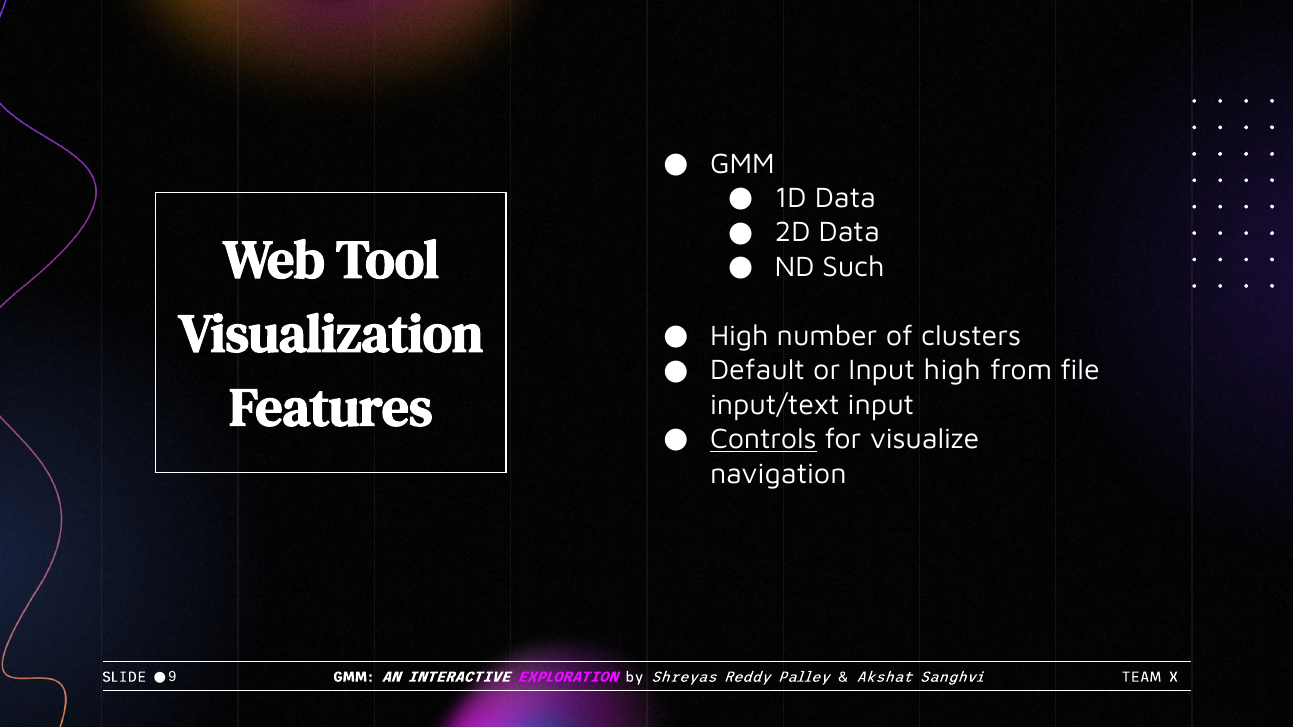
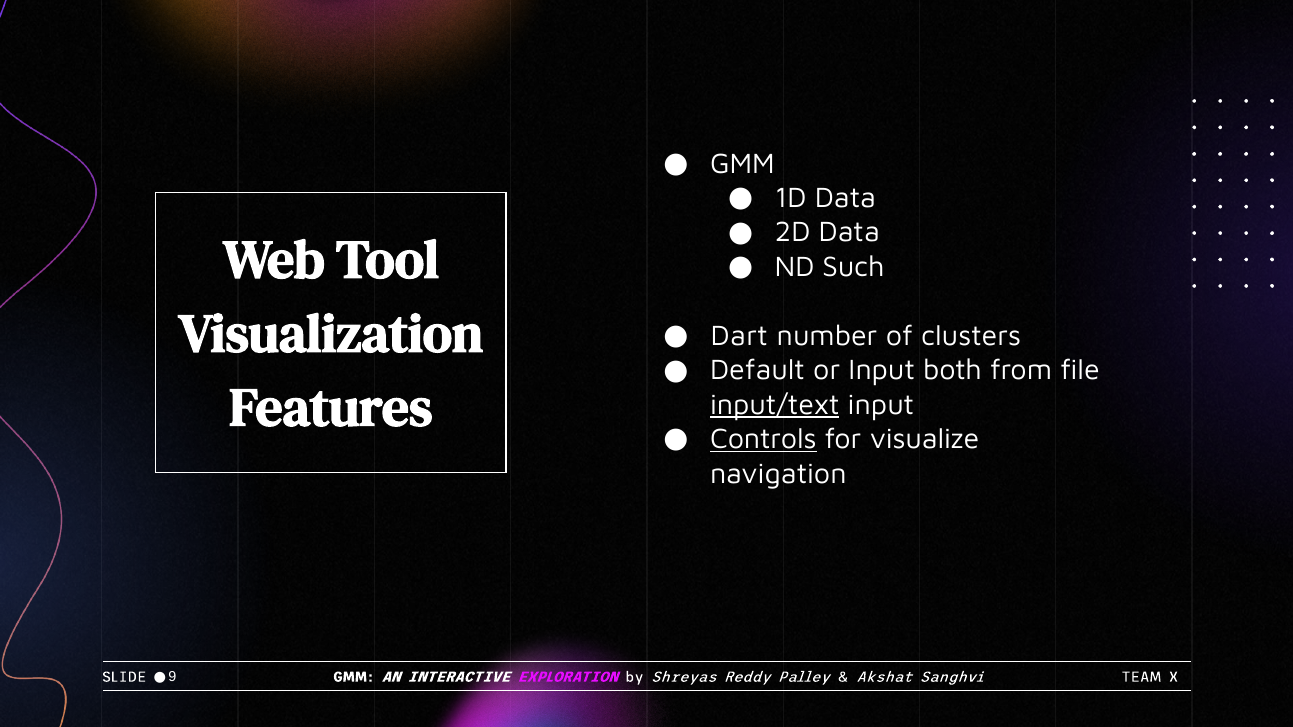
High at (739, 336): High -> Dart
Input high: high -> both
input/text underline: none -> present
